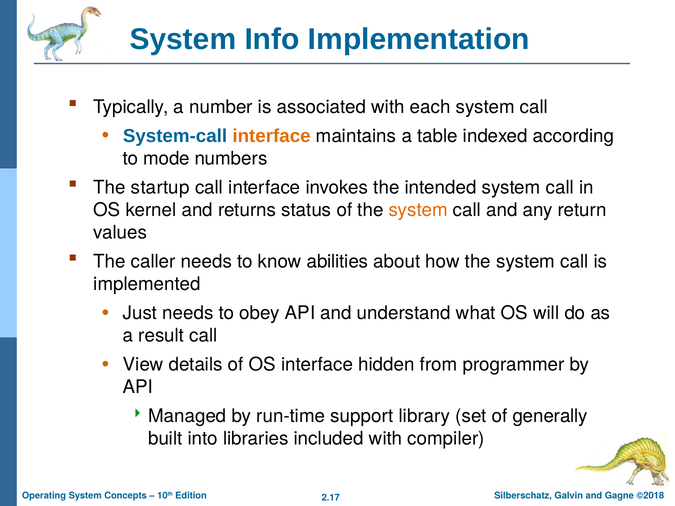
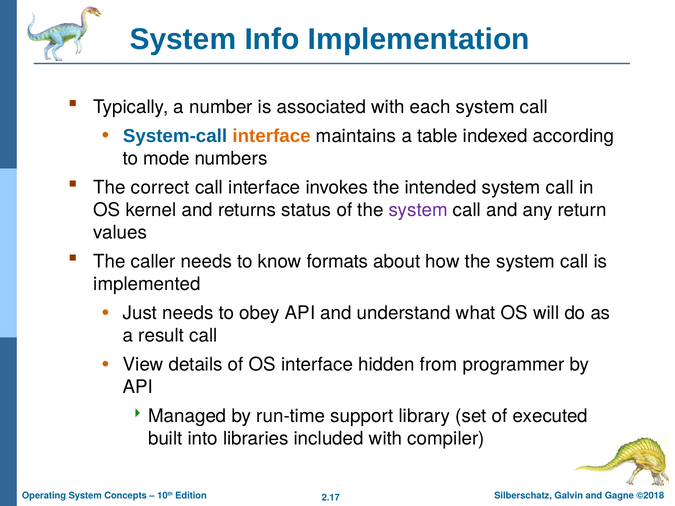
startup: startup -> correct
system at (418, 210) colour: orange -> purple
abilities: abilities -> formats
generally: generally -> executed
